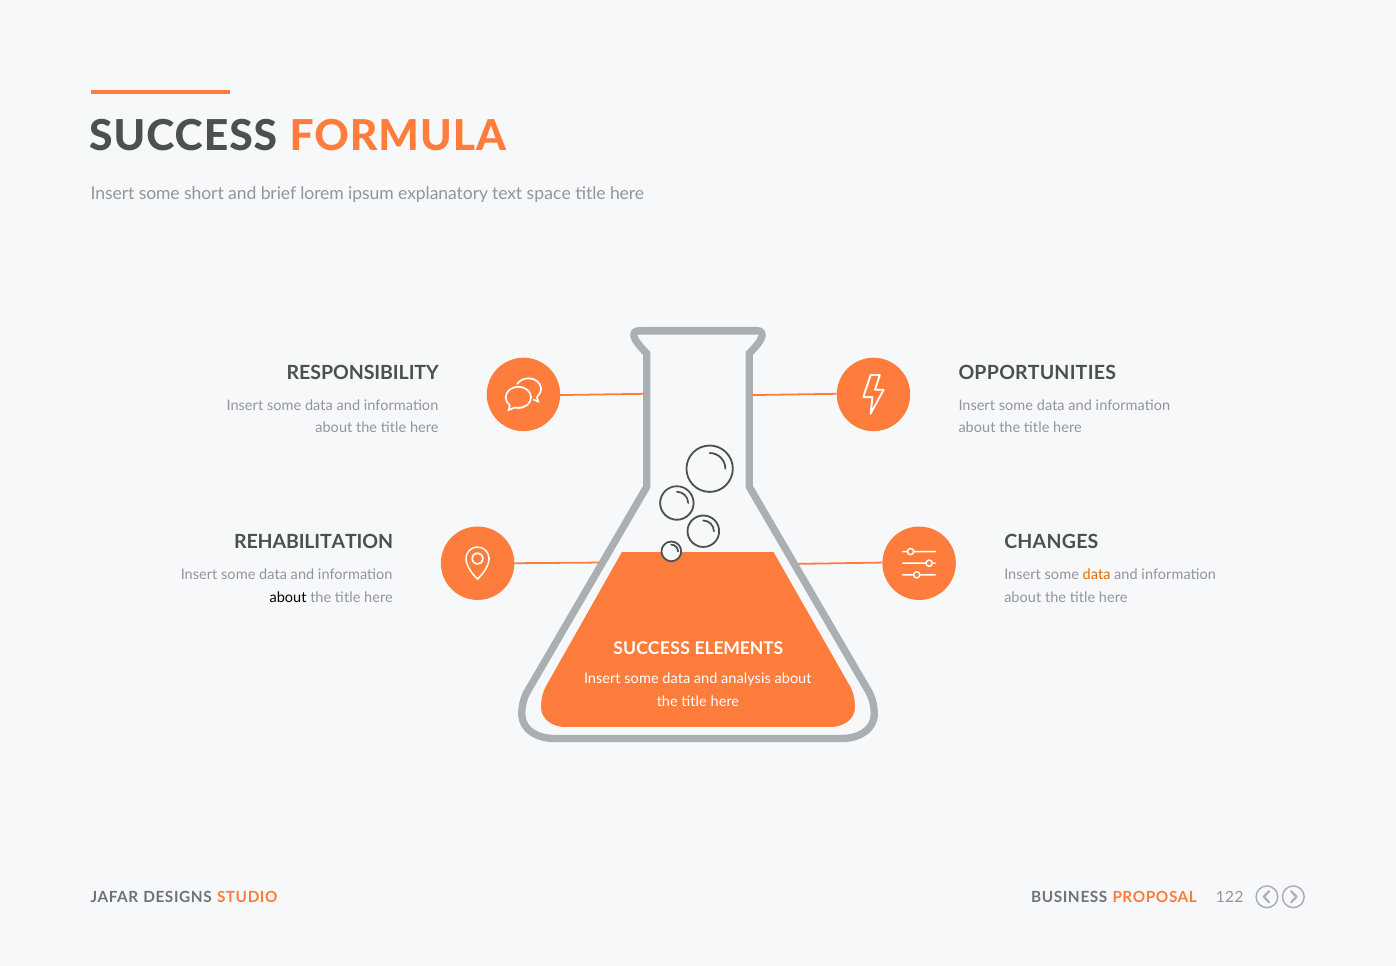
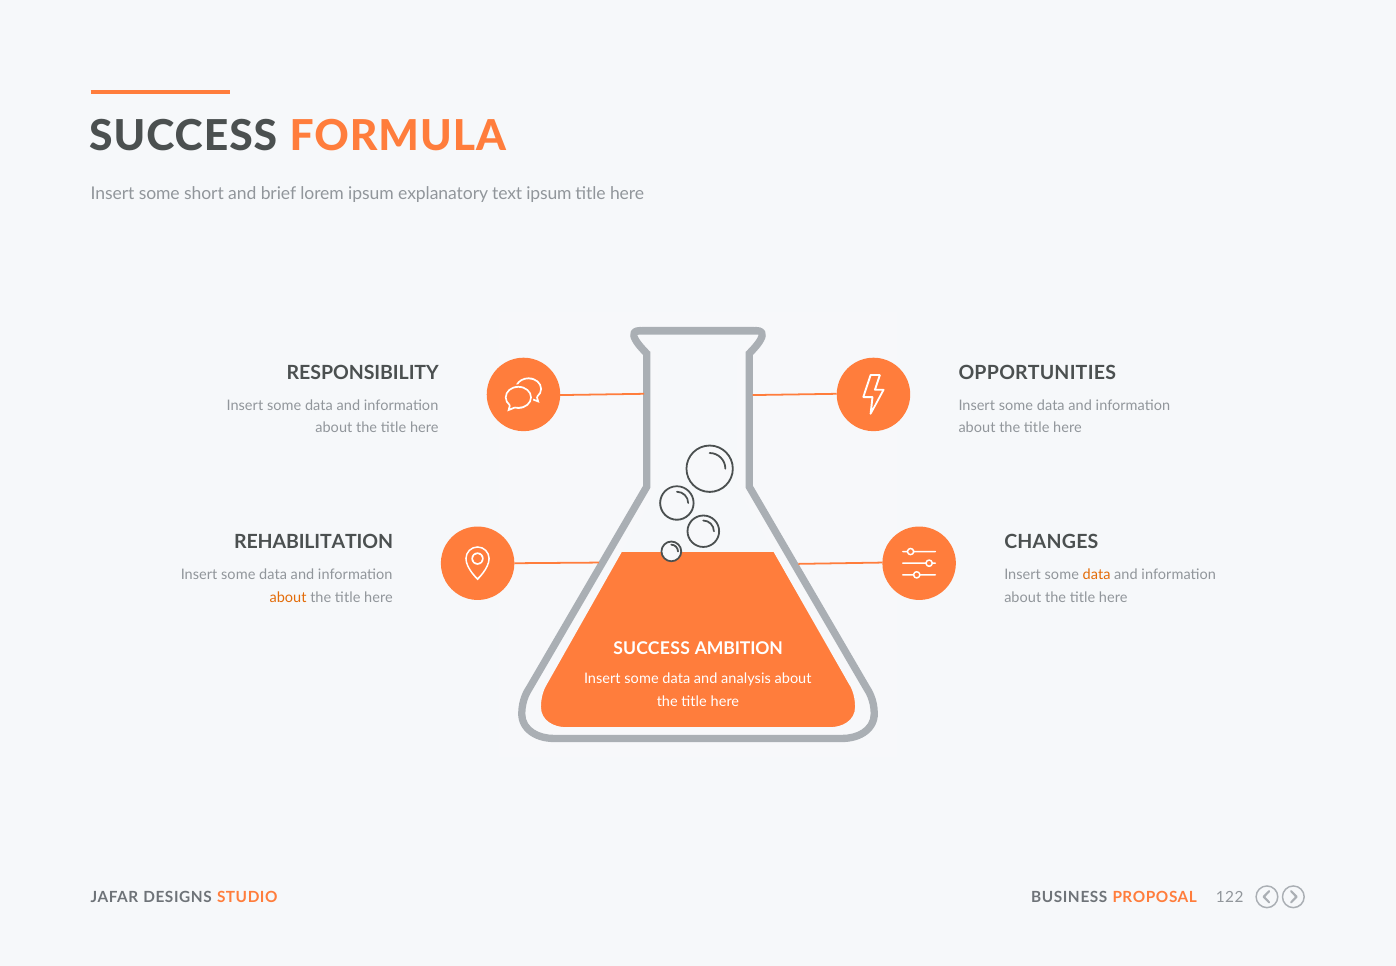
text space: space -> ipsum
about at (288, 598) colour: black -> orange
ELEMENTS: ELEMENTS -> AMBITION
